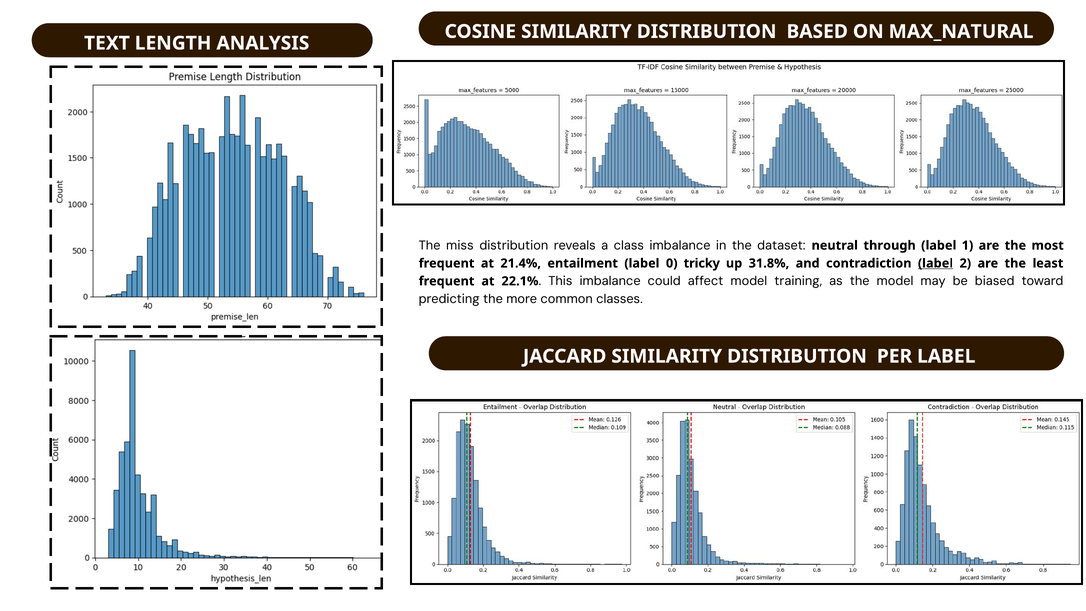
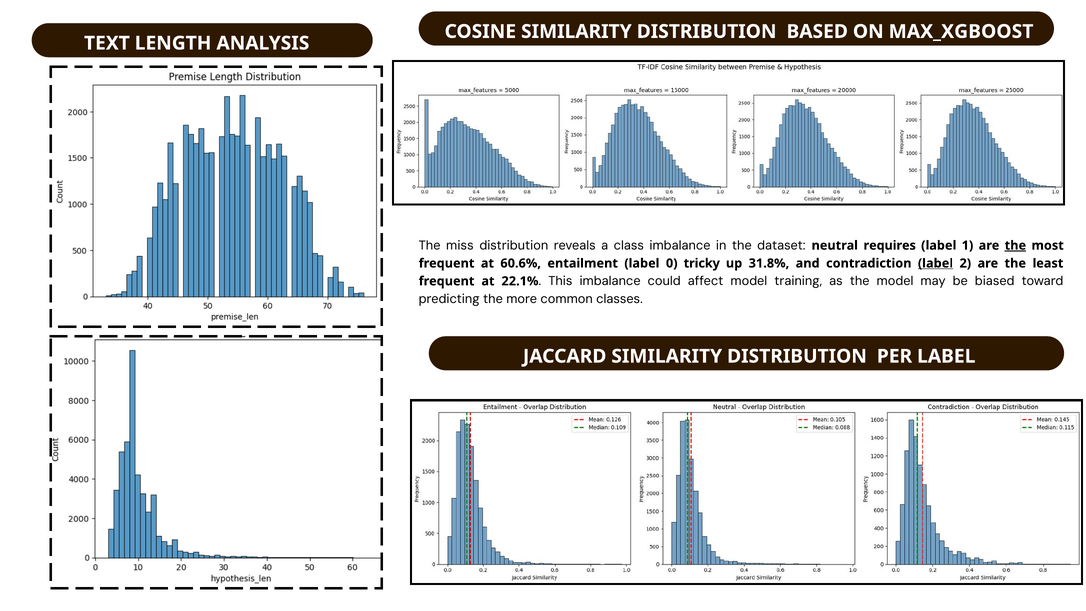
MAX_NATURAL: MAX_NATURAL -> MAX_XGBOOST
through: through -> requires
the at (1015, 245) underline: none -> present
21.4%: 21.4% -> 60.6%
